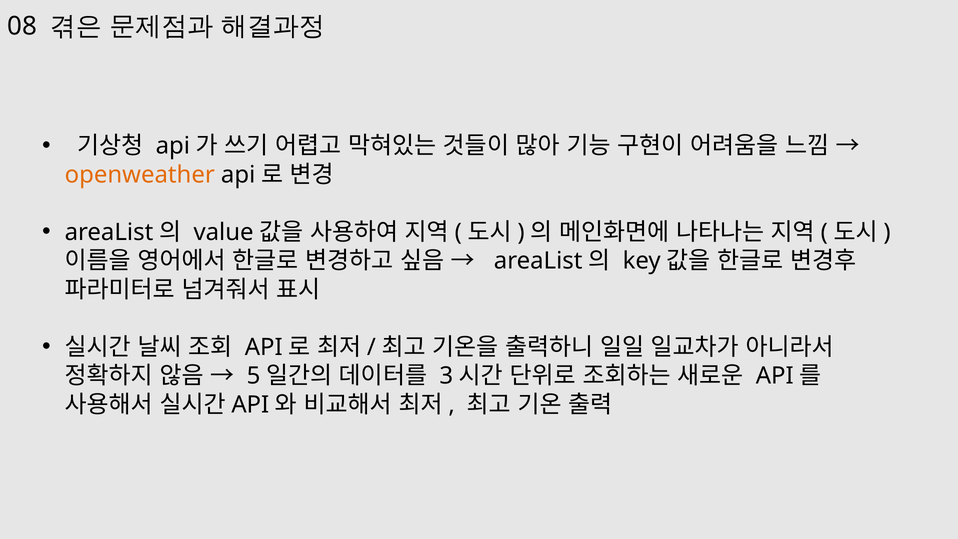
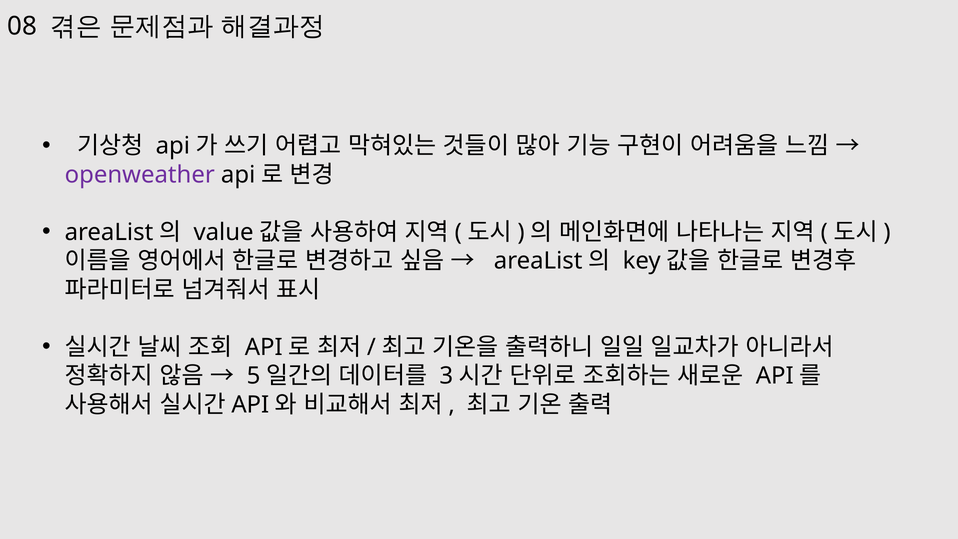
openweather colour: orange -> purple
